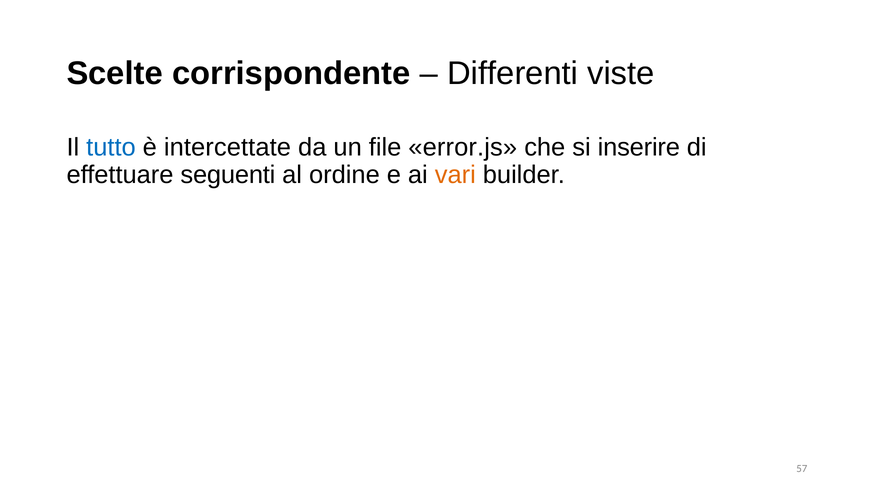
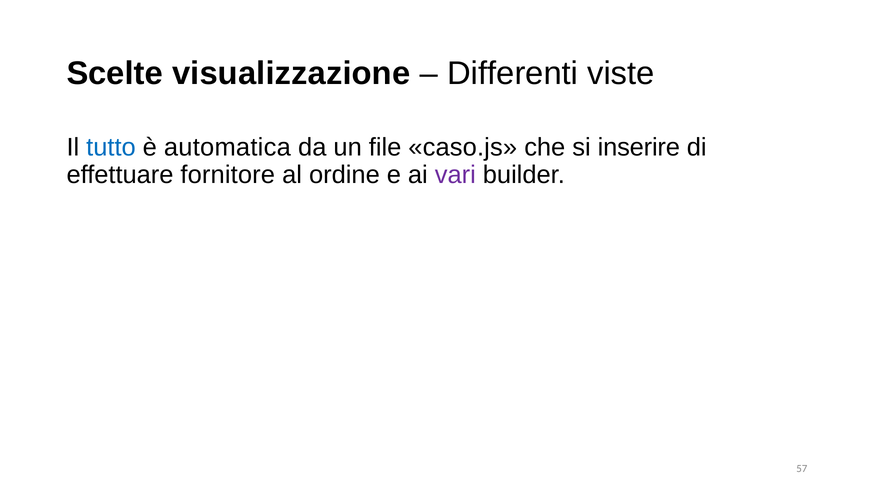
corrispondente: corrispondente -> visualizzazione
intercettate: intercettate -> automatica
error.js: error.js -> caso.js
seguenti: seguenti -> fornitore
vari colour: orange -> purple
